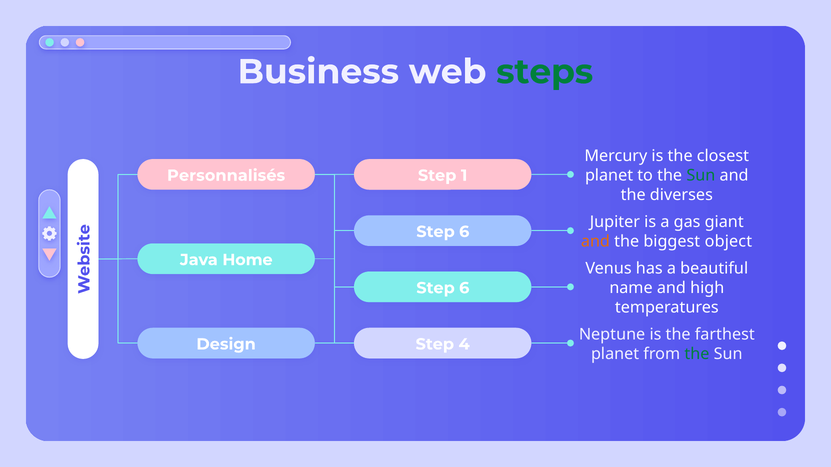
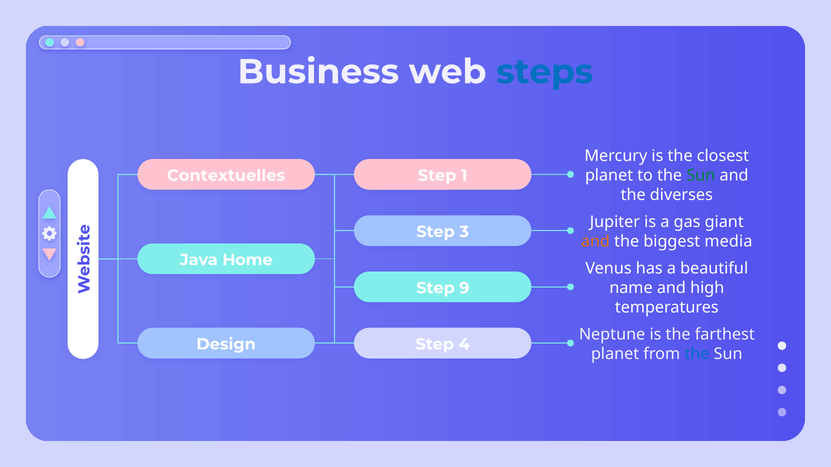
steps colour: green -> blue
Personnalisés: Personnalisés -> Contextuelles
6 at (464, 232): 6 -> 3
object: object -> media
6 at (464, 288): 6 -> 9
the at (697, 354) colour: green -> blue
